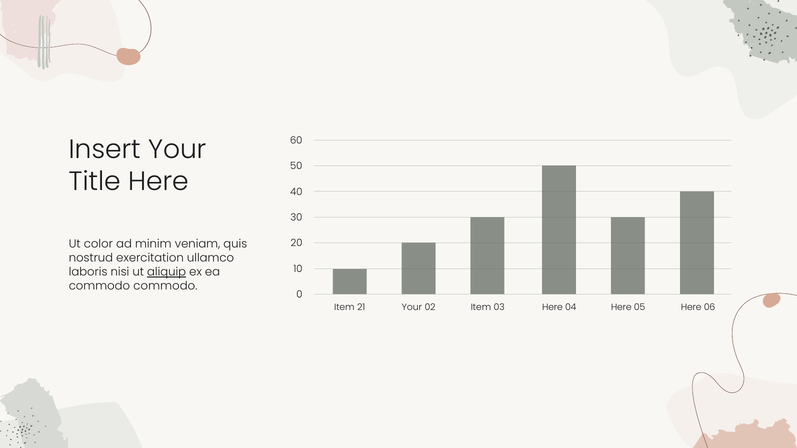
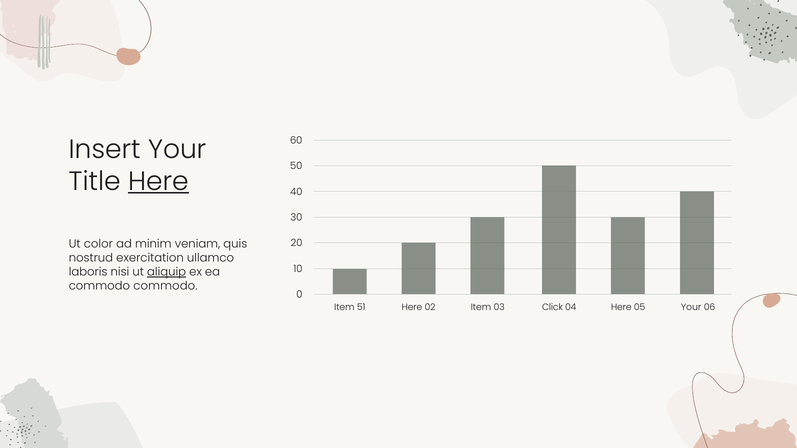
Here at (158, 181) underline: none -> present
21: 21 -> 51
Your at (412, 307): Your -> Here
03 Here: Here -> Click
05 Here: Here -> Your
